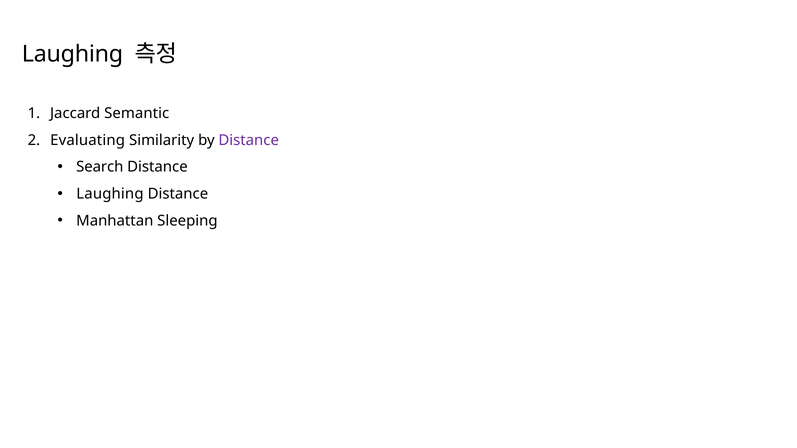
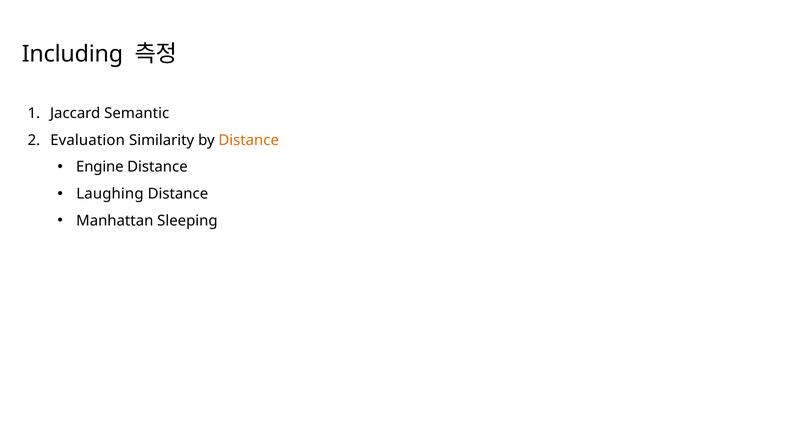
Laughing at (72, 54): Laughing -> Including
Evaluating: Evaluating -> Evaluation
Distance at (249, 140) colour: purple -> orange
Search: Search -> Engine
